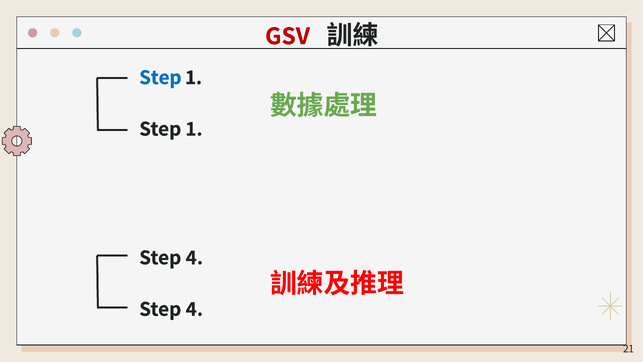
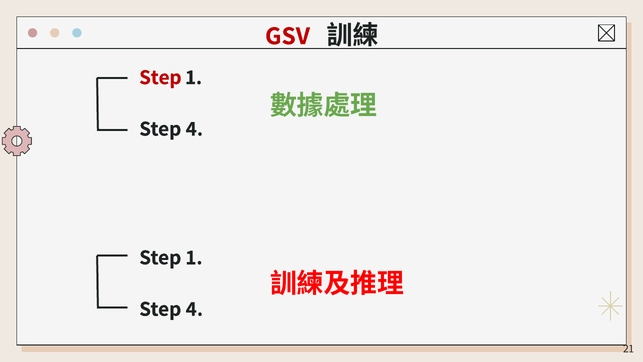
Step at (160, 77) colour: blue -> red
1 at (194, 128): 1 -> 4
4 at (194, 257): 4 -> 1
